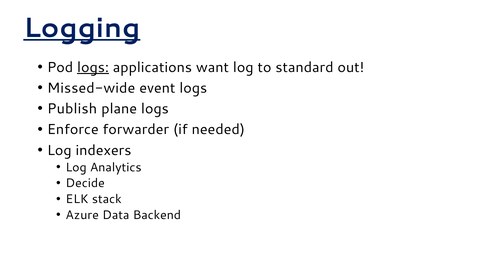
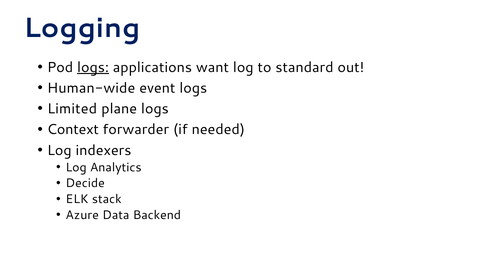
Logging underline: present -> none
Missed-wide: Missed-wide -> Human-wide
Publish: Publish -> Limited
Enforce: Enforce -> Context
